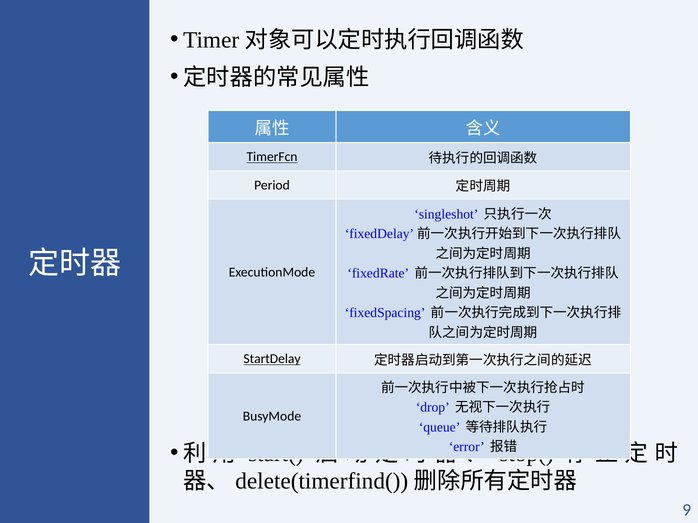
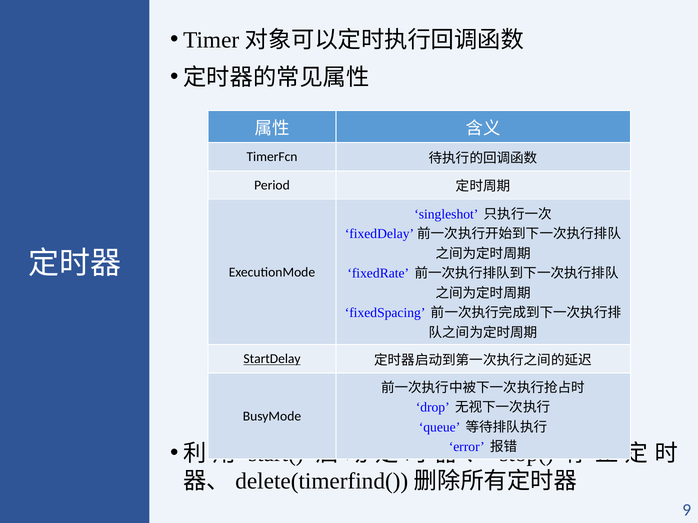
TimerFcn underline: present -> none
